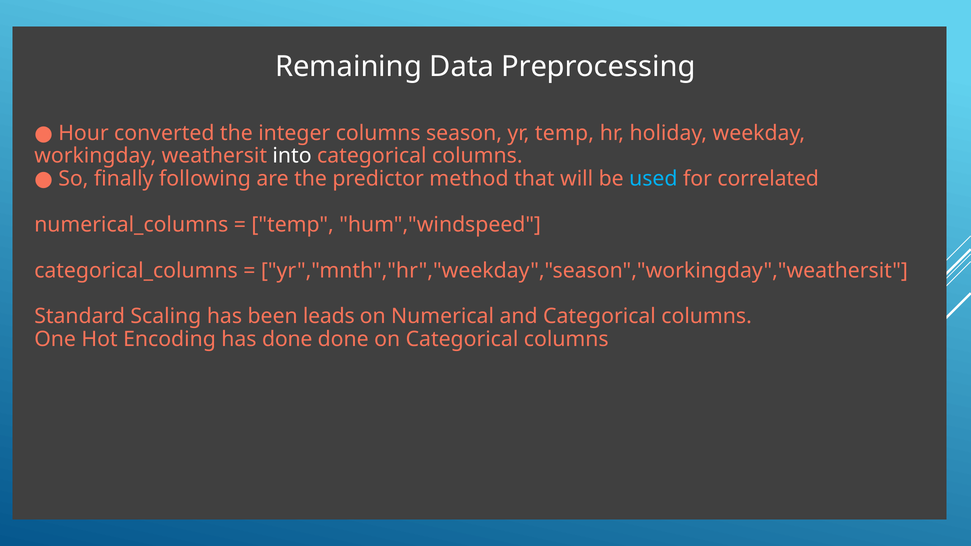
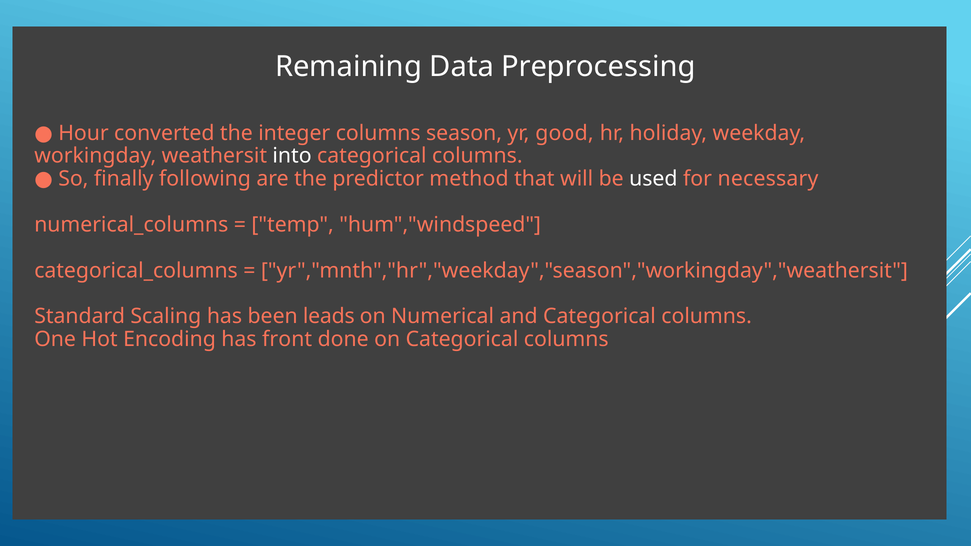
yr temp: temp -> good
used colour: light blue -> white
correlated: correlated -> necessary
has done: done -> front
